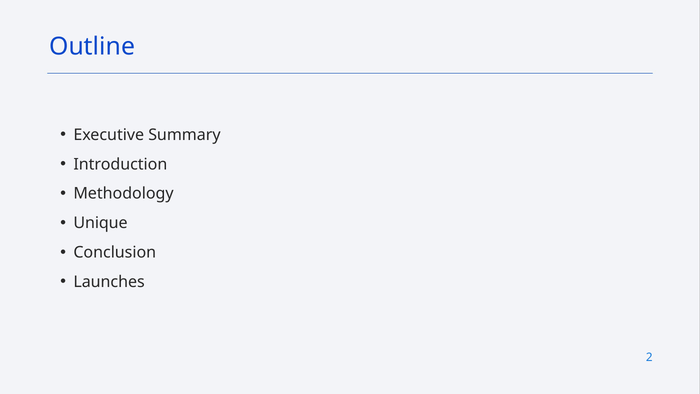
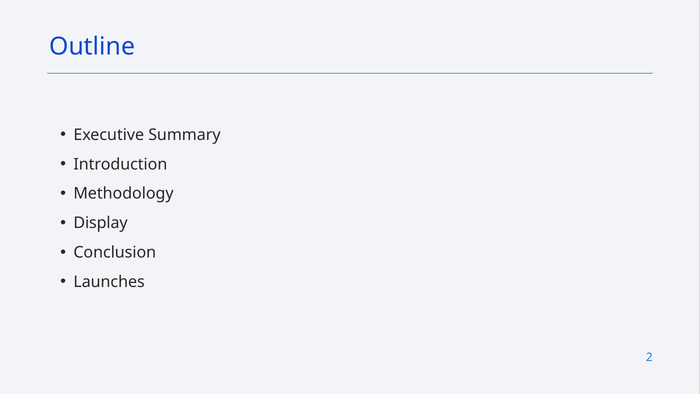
Unique: Unique -> Display
